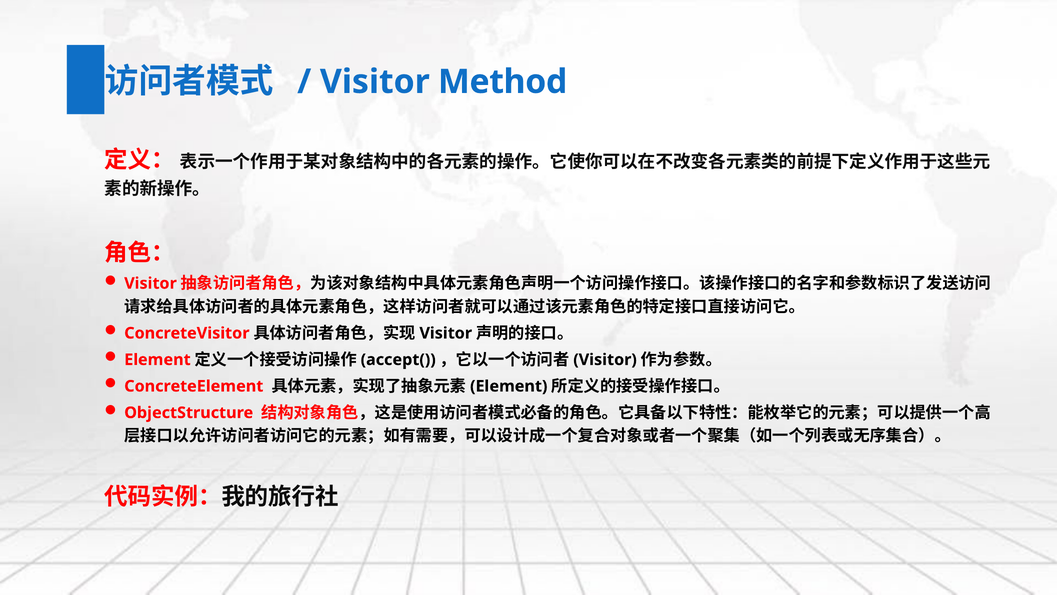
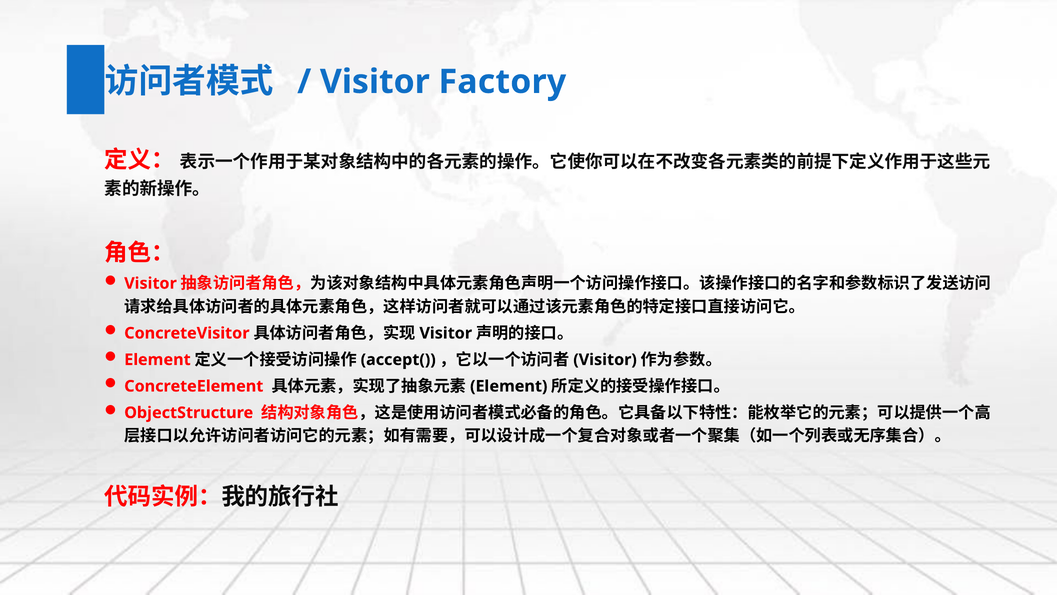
Method: Method -> Factory
